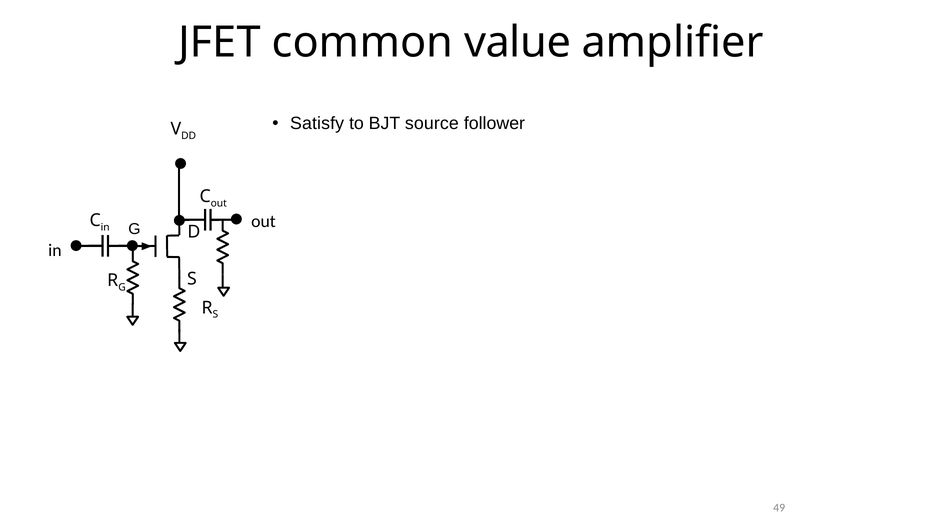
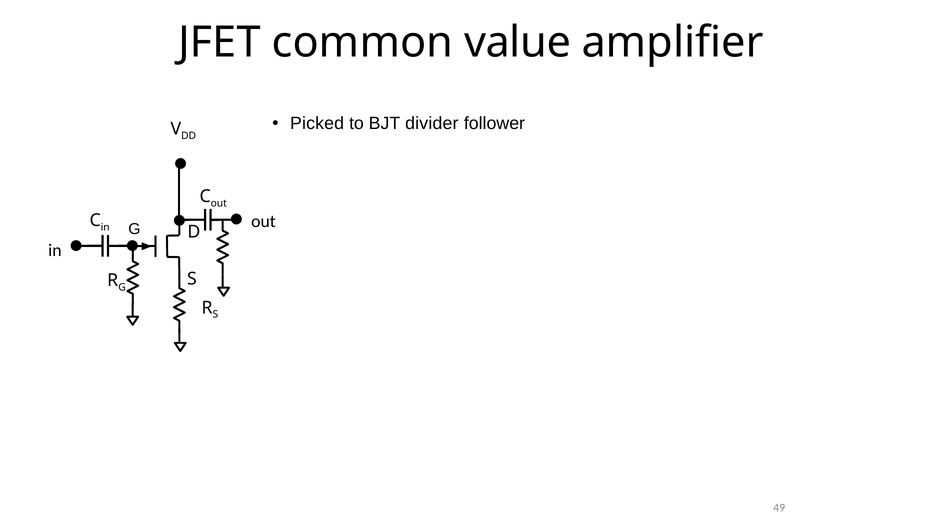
Satisfy: Satisfy -> Picked
source: source -> divider
